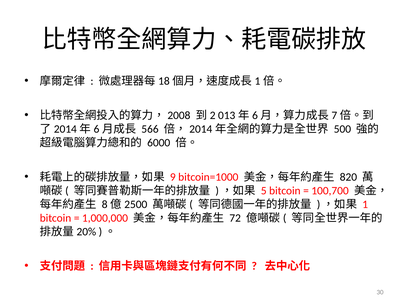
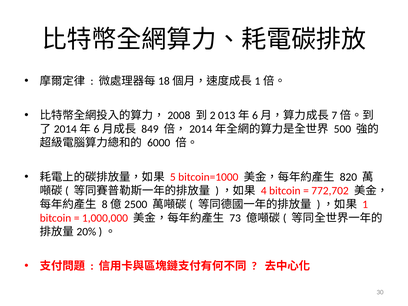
566: 566 -> 849
9: 9 -> 5
5: 5 -> 4
100,700: 100,700 -> 772,702
72: 72 -> 73
